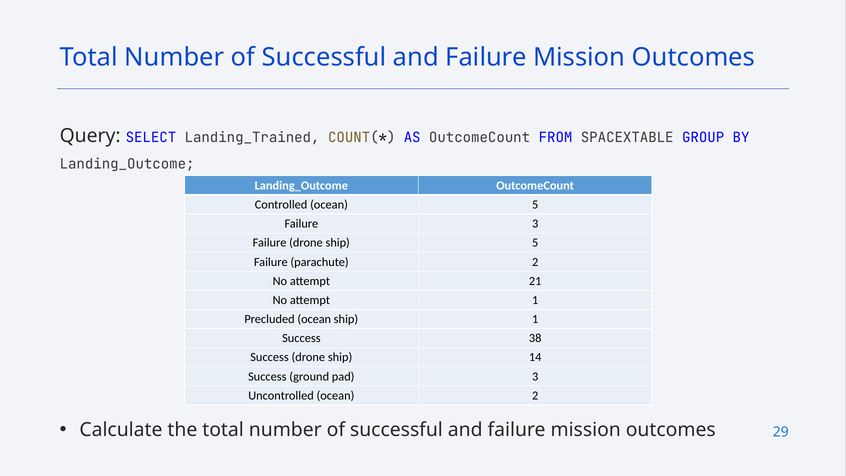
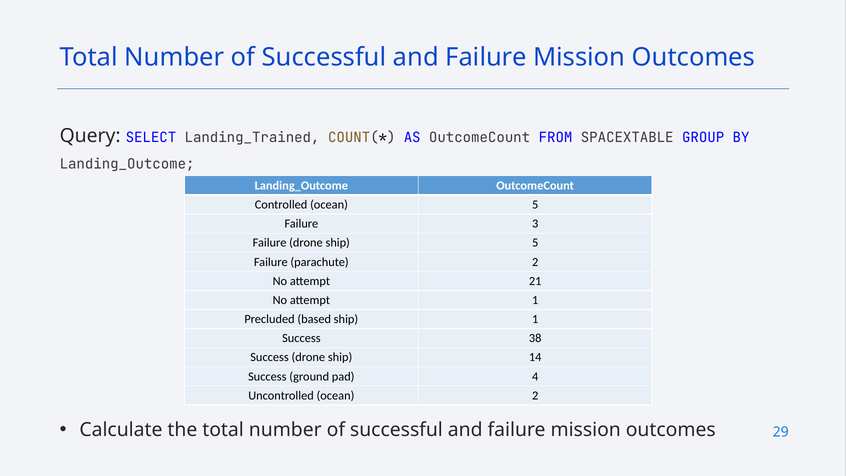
Precluded ocean: ocean -> based
pad 3: 3 -> 4
